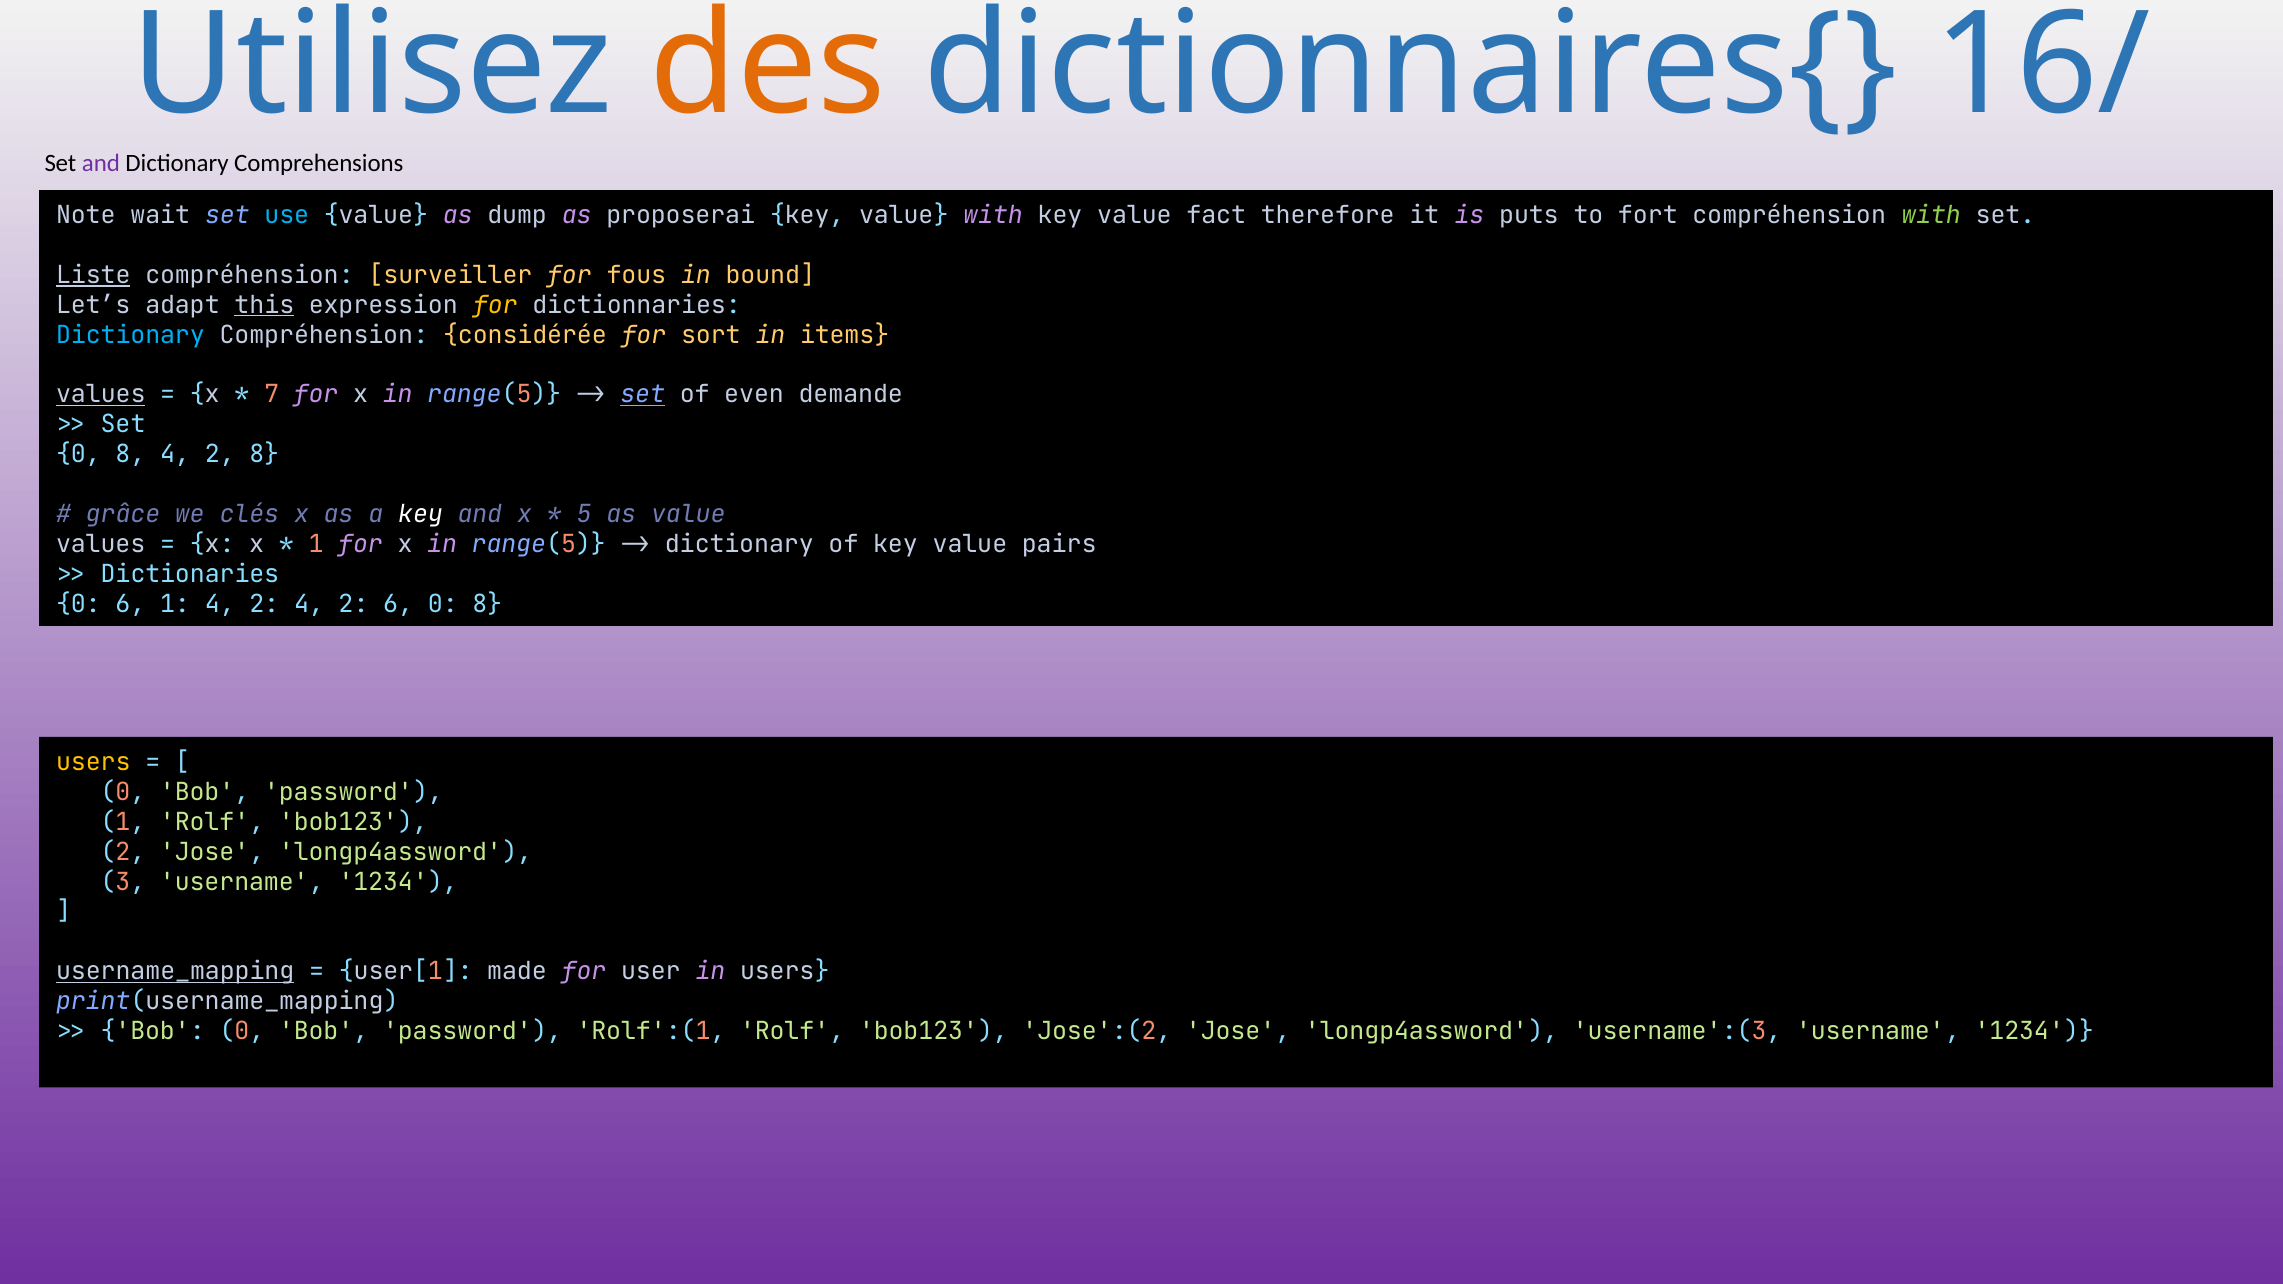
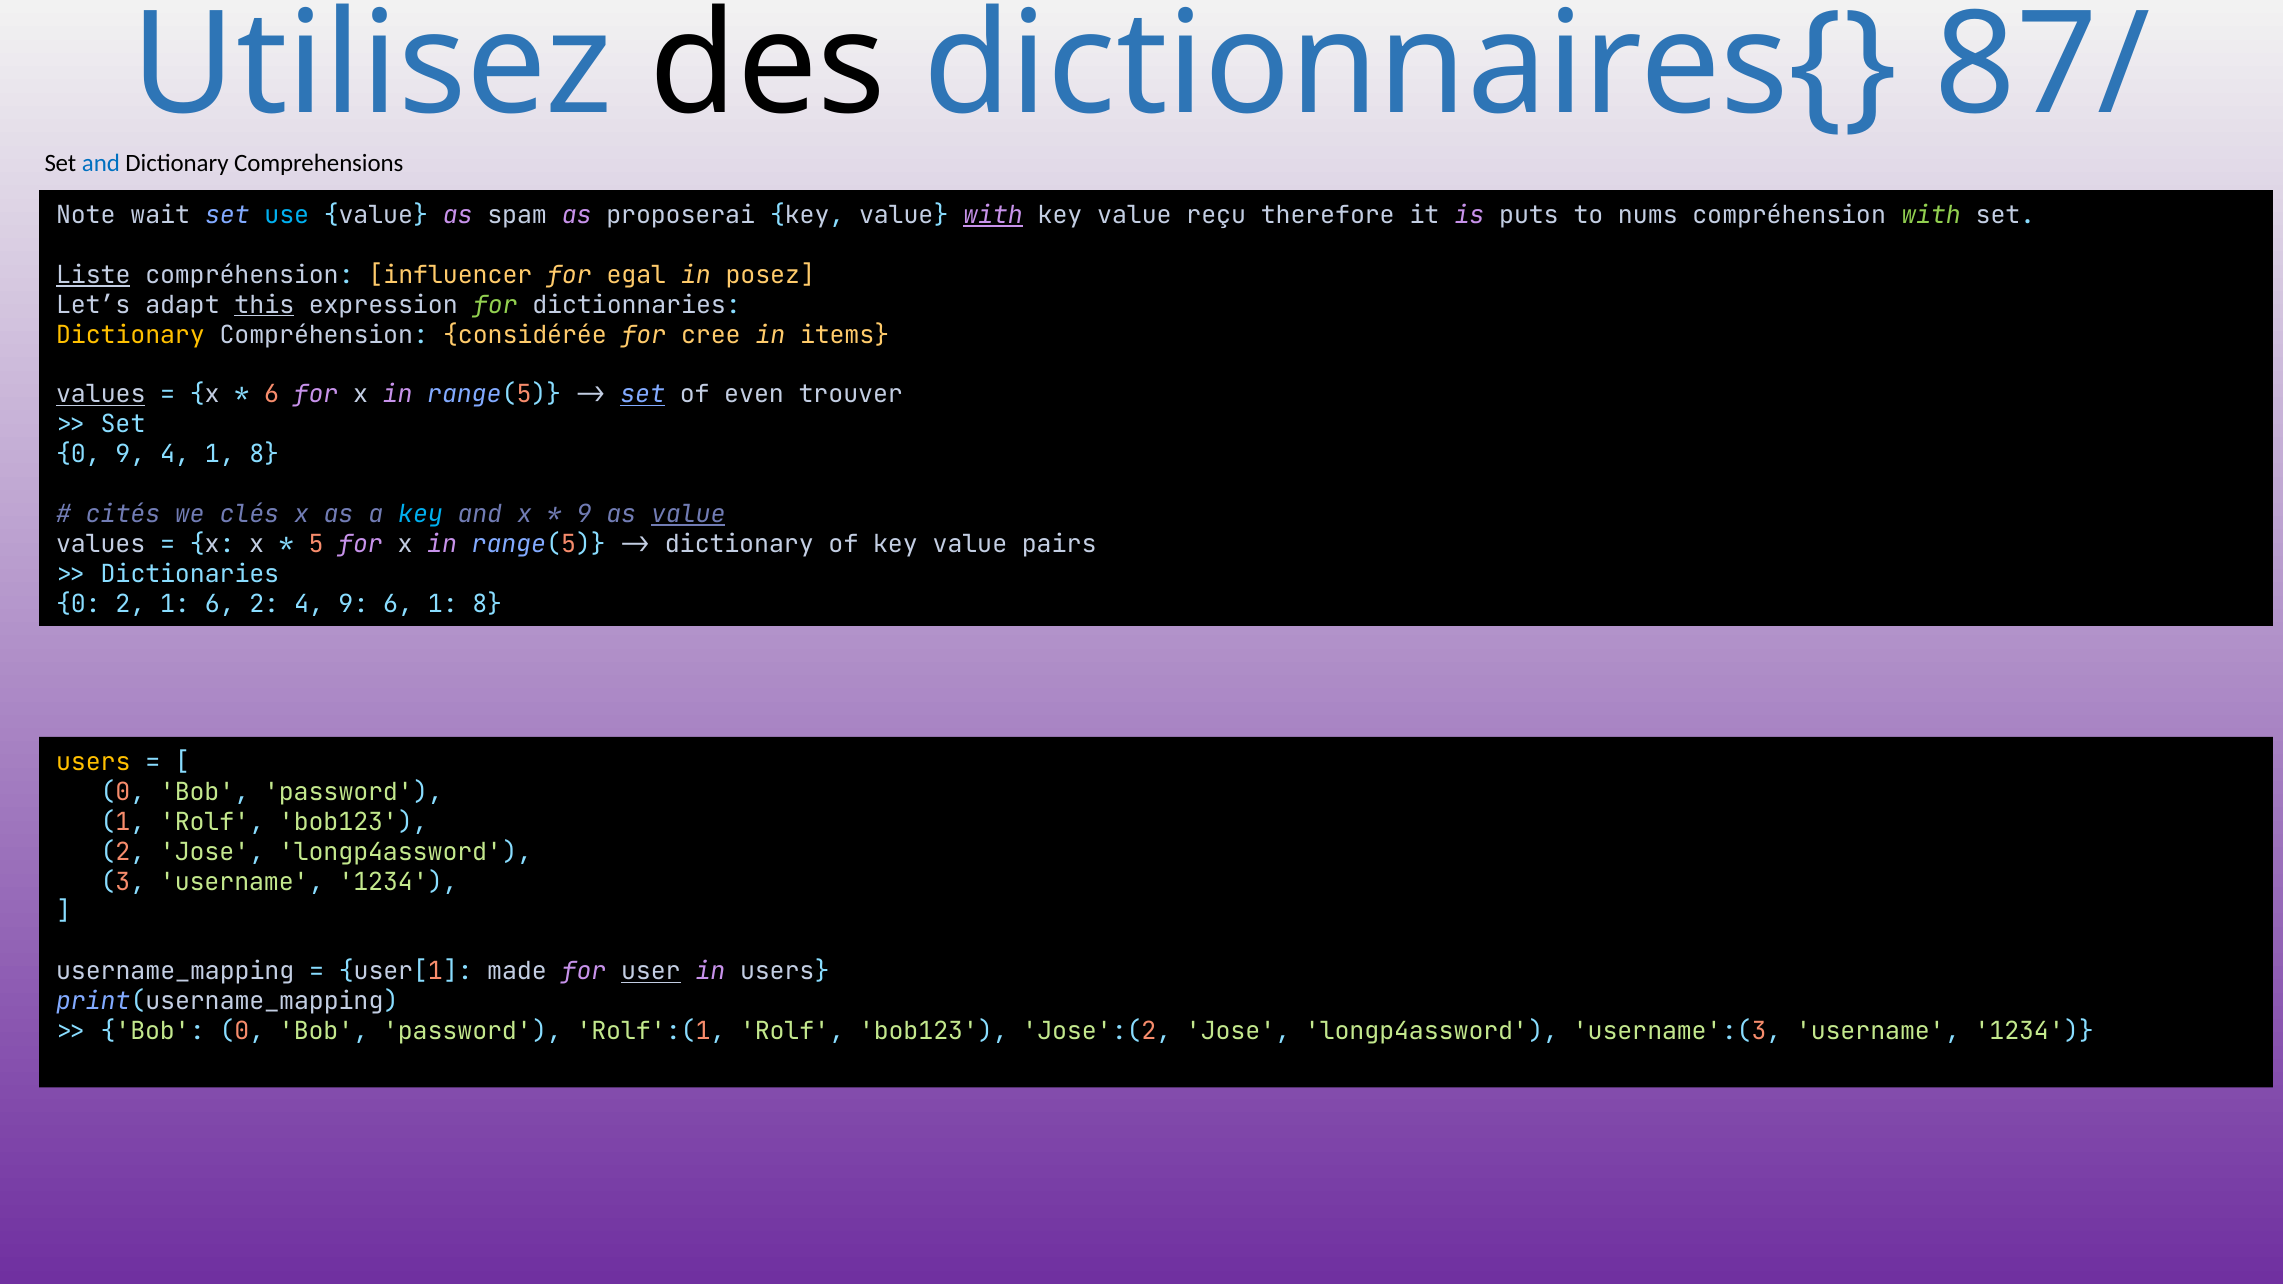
des colour: orange -> black
16/: 16/ -> 87/
and at (101, 163) colour: purple -> blue
dump: dump -> spam
with at (993, 215) underline: none -> present
fact: fact -> reçu
fort: fort -> nums
surveiller: surveiller -> influencer
fous: fous -> egal
bound: bound -> posez
for at (495, 305) colour: yellow -> light green
Dictionary at (130, 335) colour: light blue -> yellow
sort: sort -> cree
7 at (272, 395): 7 -> 6
demande: demande -> trouver
8 at (130, 455): 8 -> 9
2 at (220, 455): 2 -> 1
grâce: grâce -> cités
key at (421, 515) colour: white -> light blue
5 at (584, 515): 5 -> 9
value at (688, 515) underline: none -> present
1 at (316, 544): 1 -> 5
0 6: 6 -> 2
1 4: 4 -> 6
2 4 2: 2 -> 9
6 0: 0 -> 1
username_mapping underline: present -> none
user underline: none -> present
